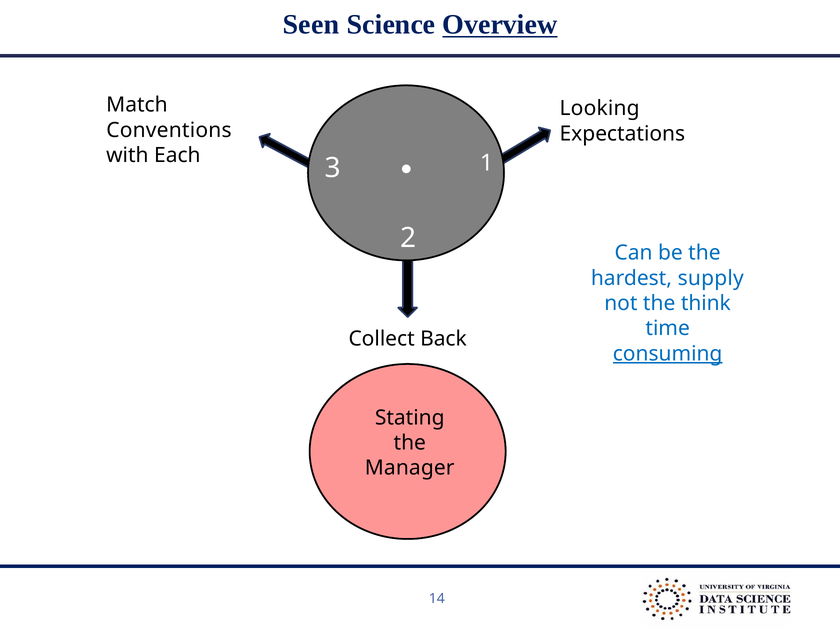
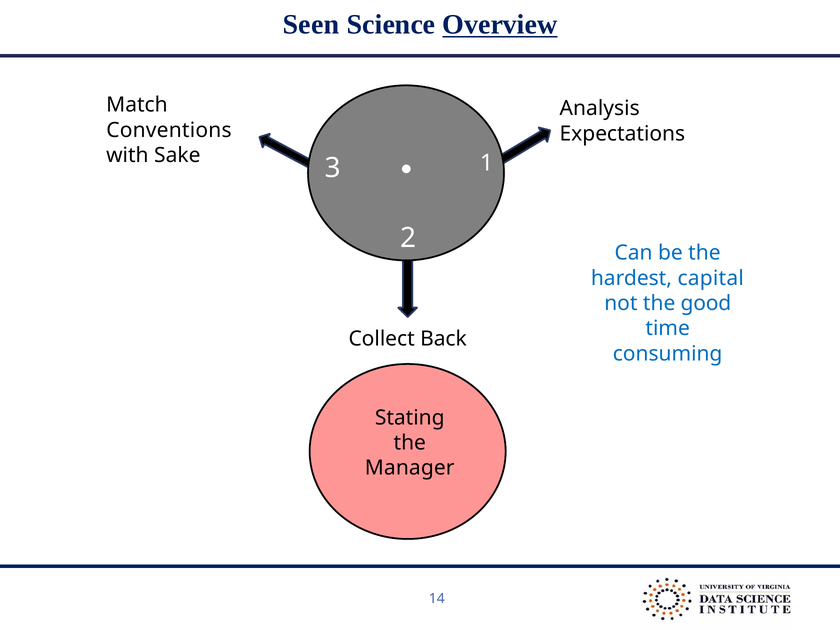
Looking: Looking -> Analysis
Each: Each -> Sake
supply: supply -> capital
think: think -> good
consuming underline: present -> none
